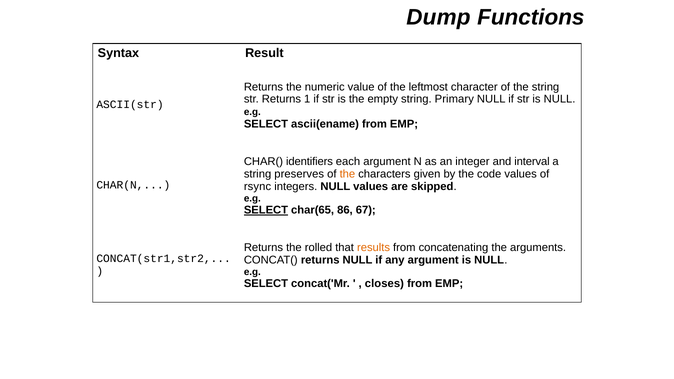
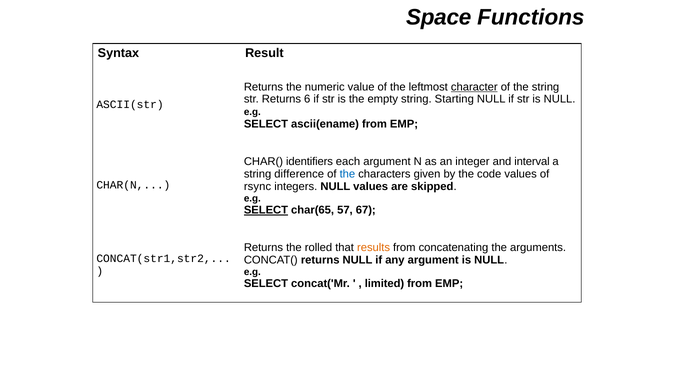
Dump: Dump -> Space
character underline: none -> present
1: 1 -> 6
Primary: Primary -> Starting
preserves: preserves -> difference
the at (347, 174) colour: orange -> blue
86: 86 -> 57
closes: closes -> limited
